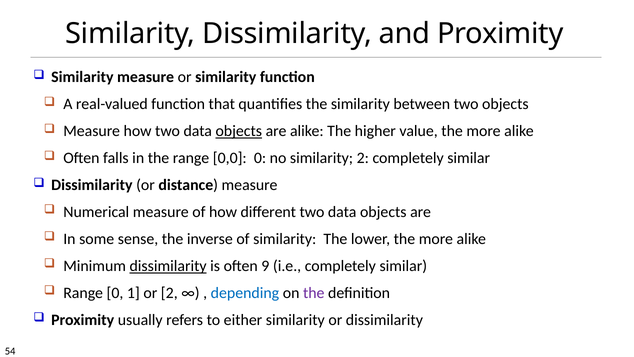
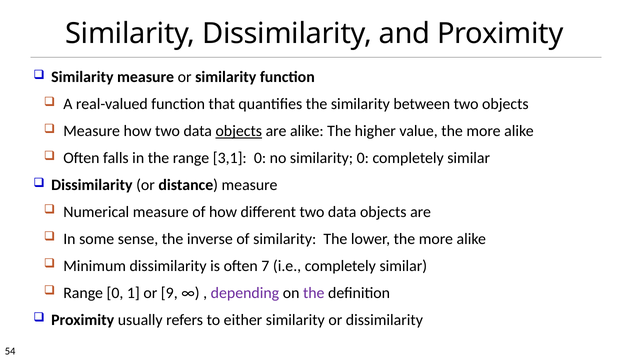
0,0: 0,0 -> 3,1
similarity 2: 2 -> 0
dissimilarity at (168, 266) underline: present -> none
9: 9 -> 7
or 2: 2 -> 9
depending colour: blue -> purple
